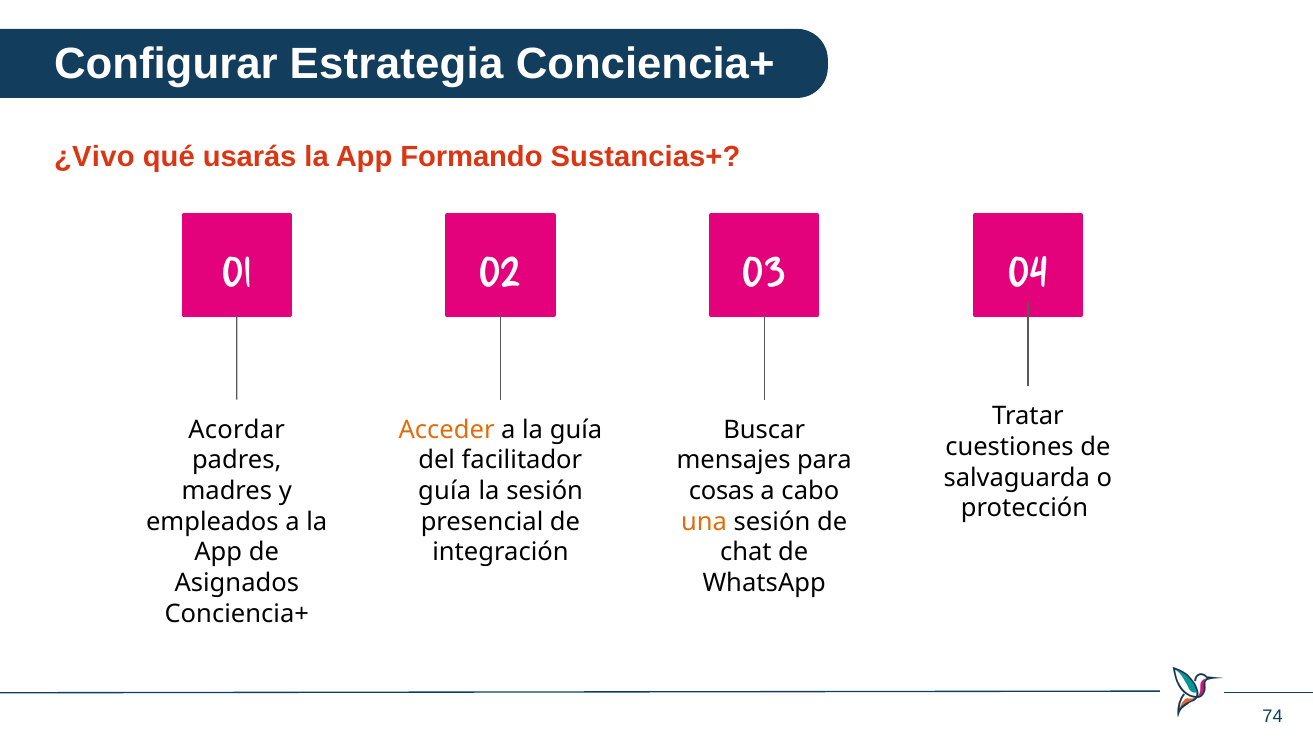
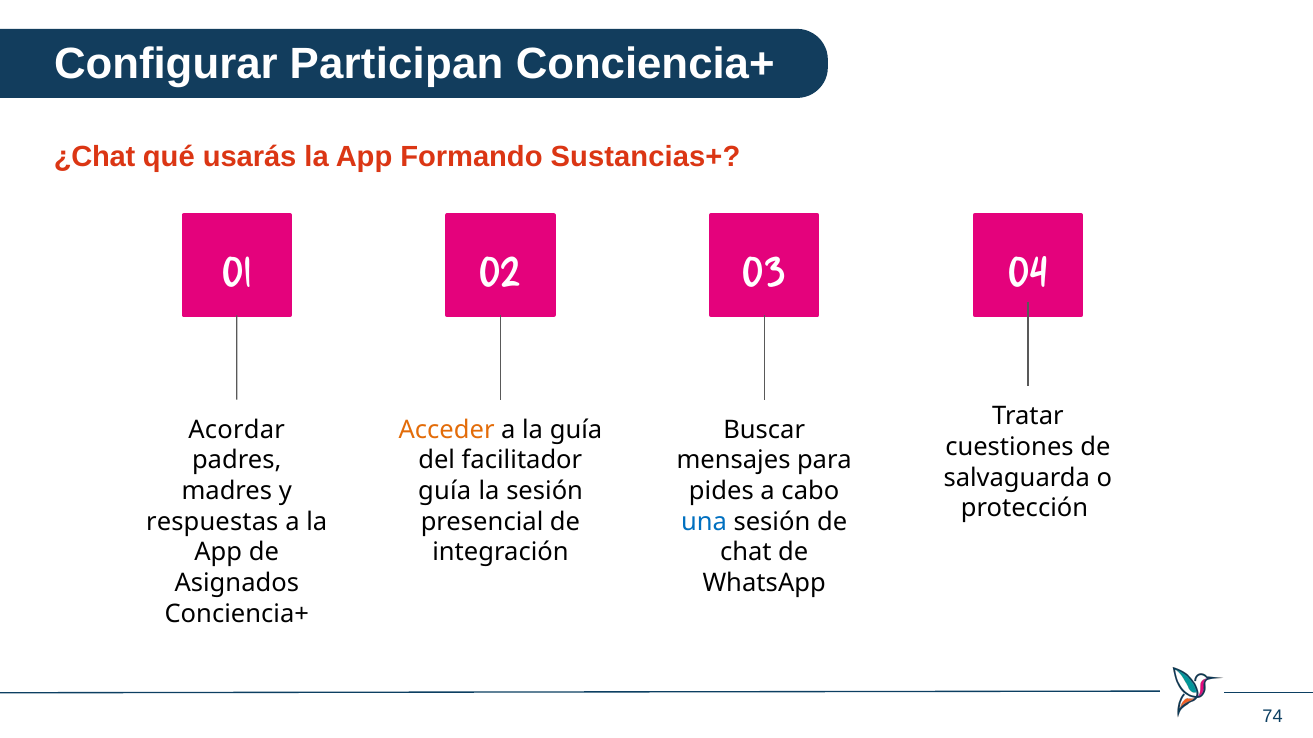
Estrategia: Estrategia -> Participan
¿Vivo: ¿Vivo -> ¿Chat
cosas: cosas -> pides
empleados: empleados -> respuestas
una colour: orange -> blue
